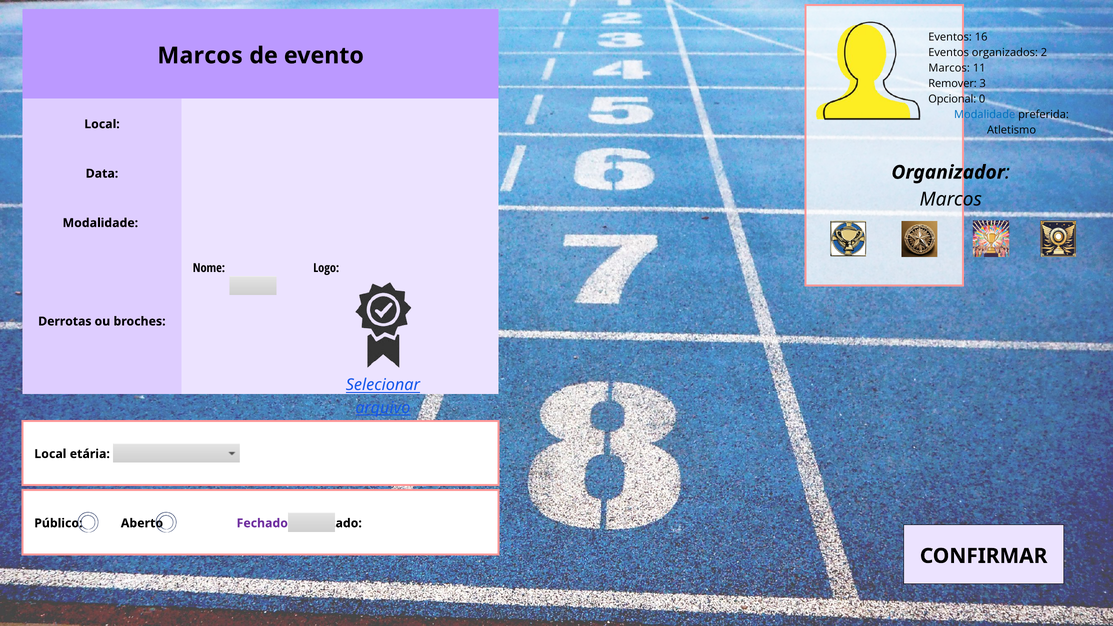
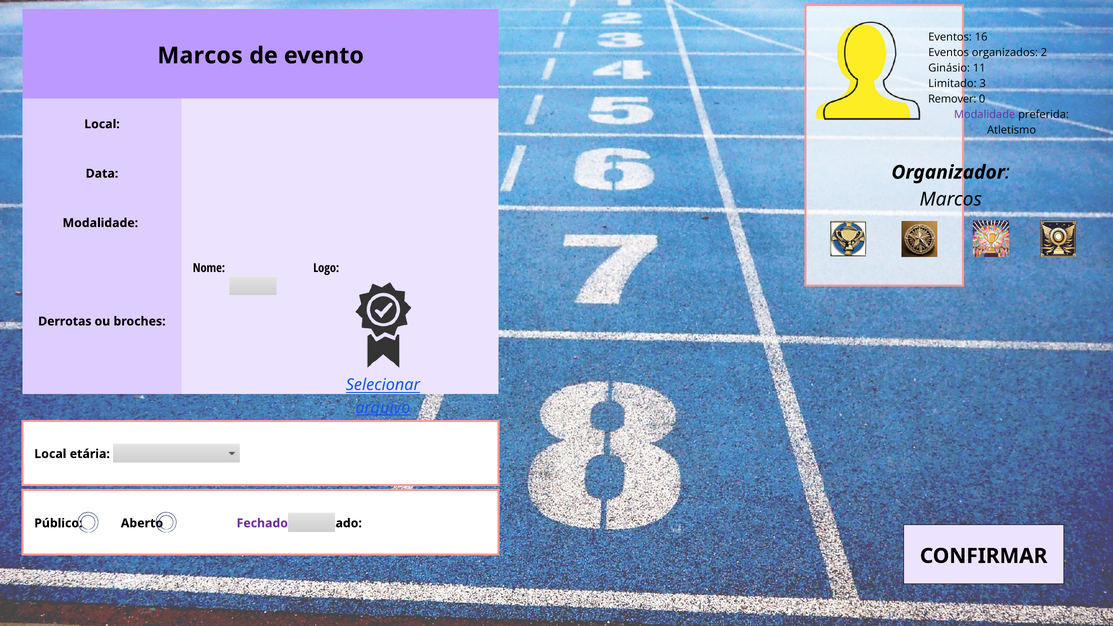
Marcos at (949, 68): Marcos -> Ginásio
Remover at (952, 83): Remover -> Limitado
Opcional: Opcional -> Remover
Modalidade at (985, 114) colour: blue -> purple
